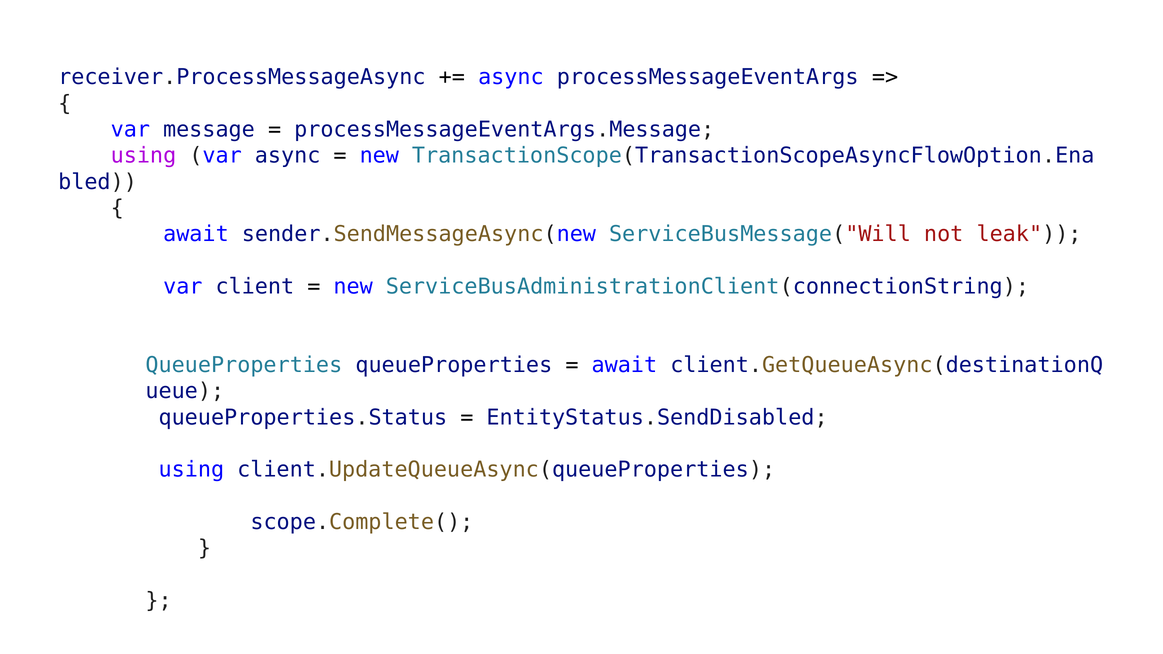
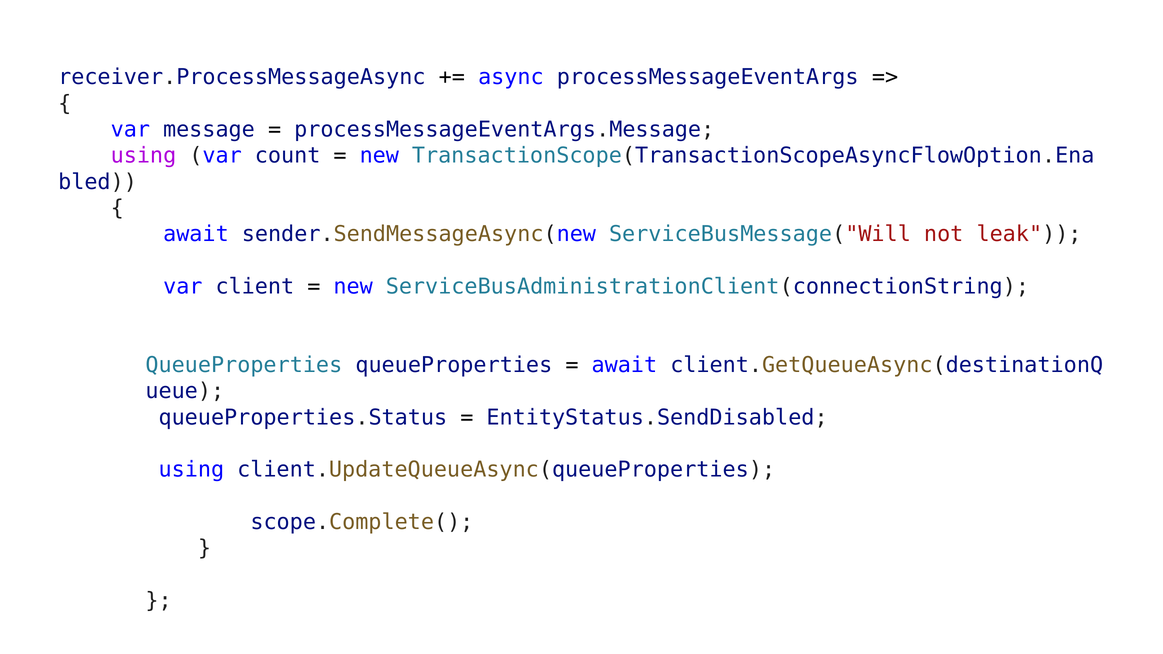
var async: async -> count
